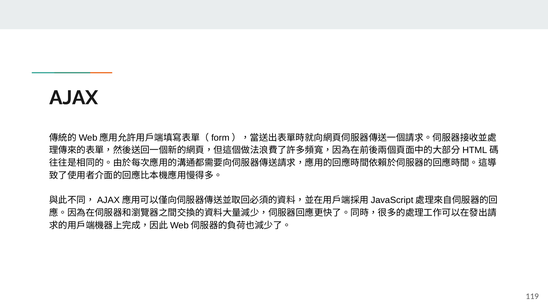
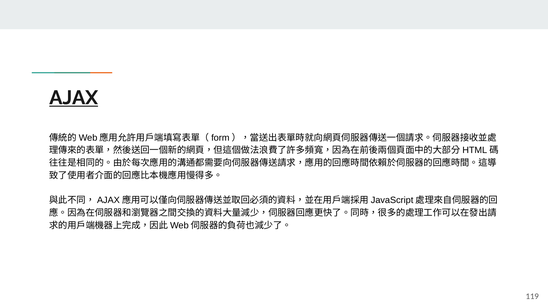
AJAX underline: none -> present
